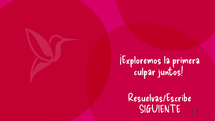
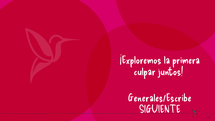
Resuelvas/Escribe: Resuelvas/Escribe -> Generales/Escribe
